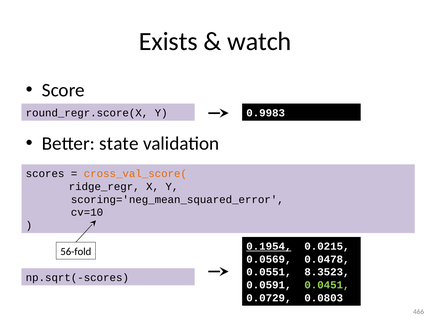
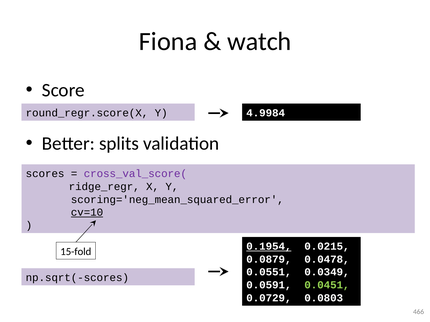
Exists: Exists -> Fiona
0.9983: 0.9983 -> 4.9984
state: state -> splits
cross_val_score( colour: orange -> purple
cv=10 underline: none -> present
56-fold: 56-fold -> 15-fold
0.0569: 0.0569 -> 0.0879
8.3523: 8.3523 -> 0.0349
